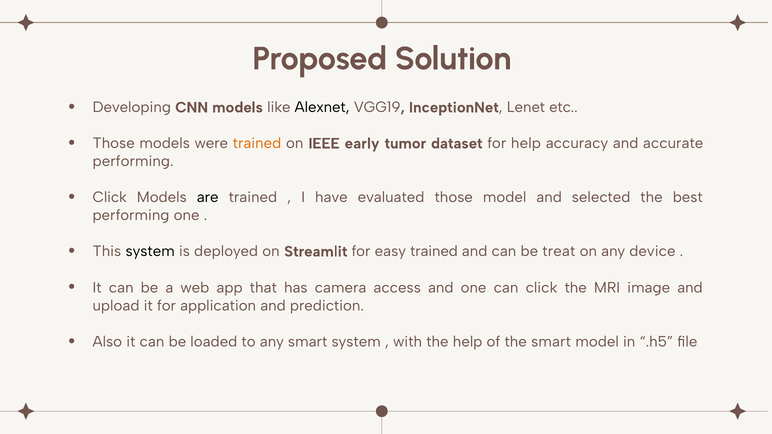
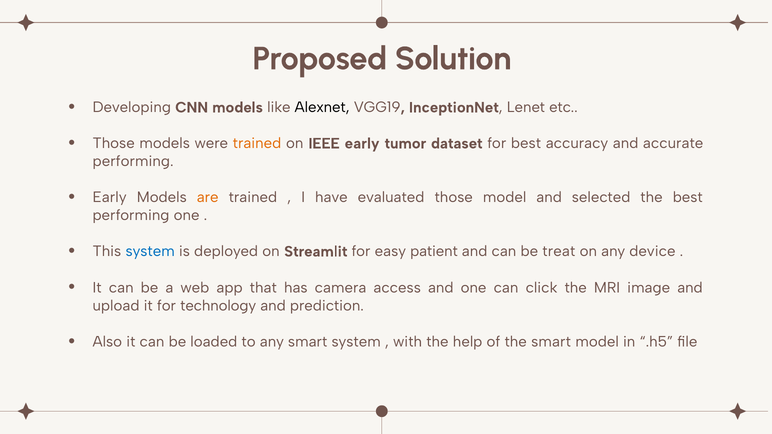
for help: help -> best
Click at (110, 198): Click -> Early
are colour: black -> orange
system at (150, 252) colour: black -> blue
easy trained: trained -> patient
application: application -> technology
